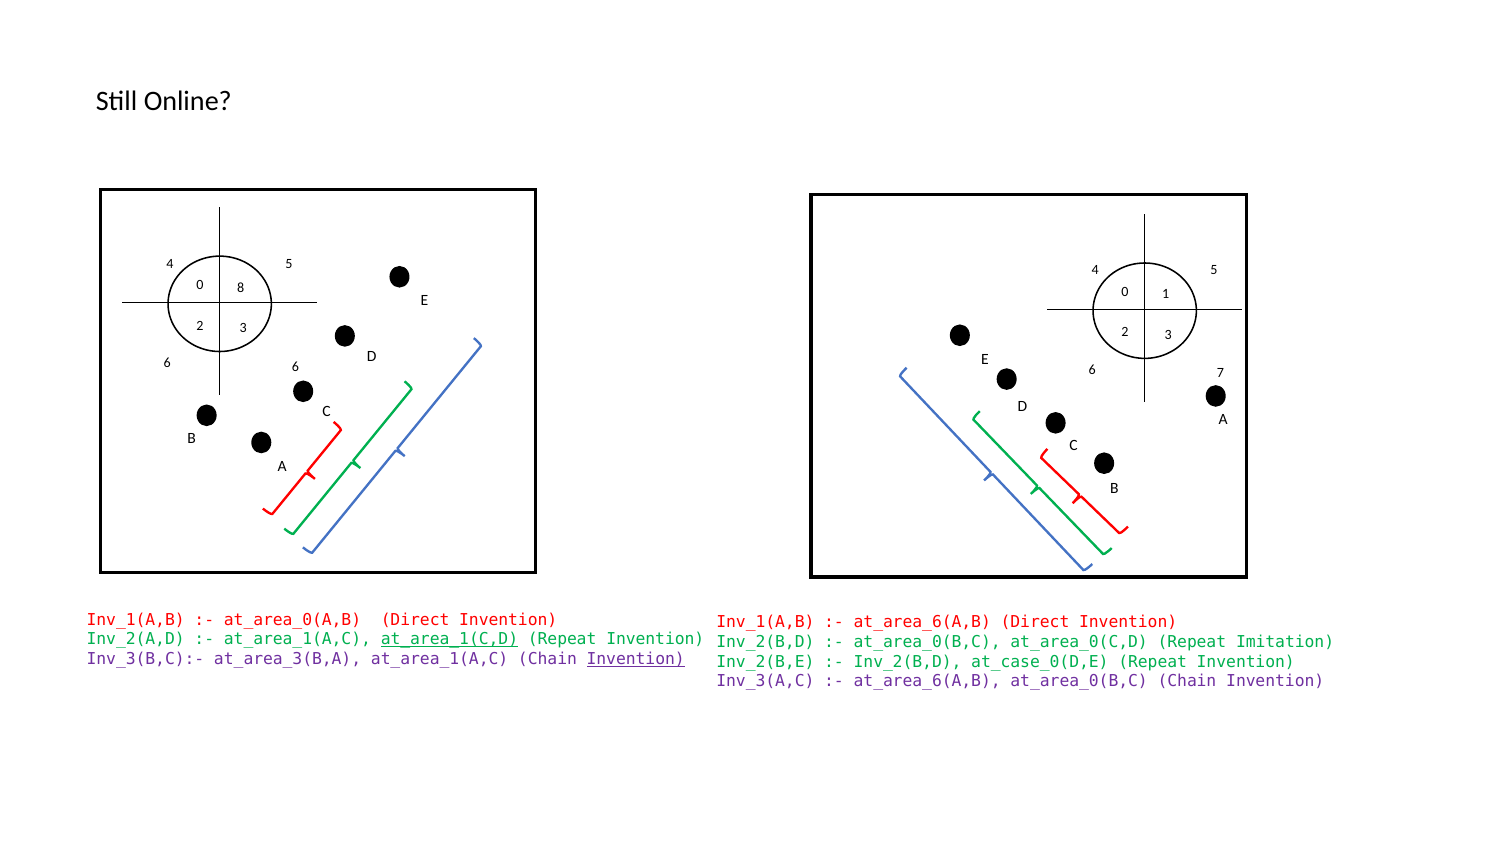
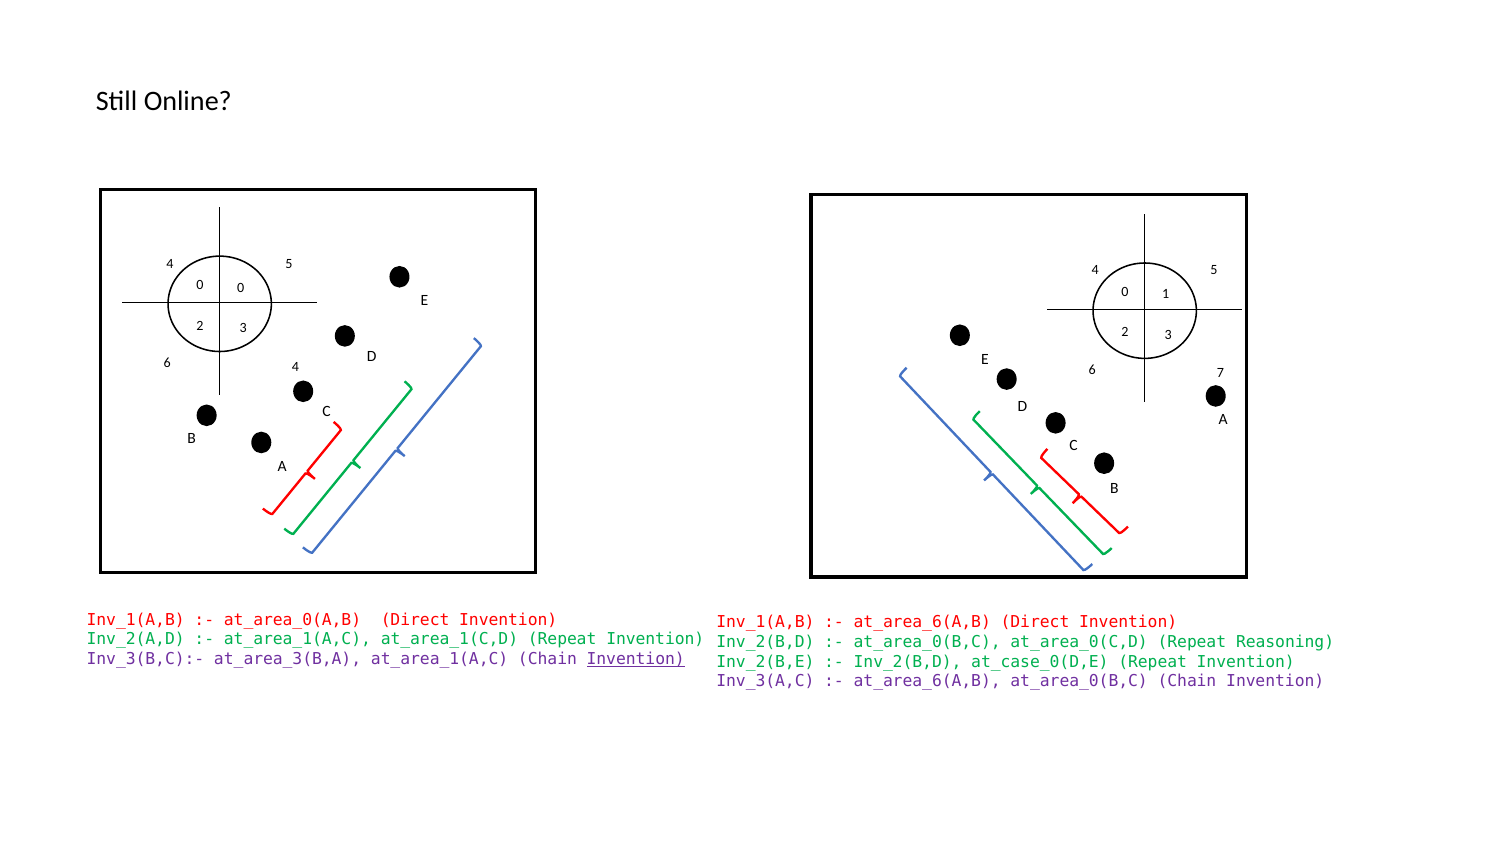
0 8: 8 -> 0
6 6: 6 -> 4
at_area_1(C,D underline: present -> none
Imitation: Imitation -> Reasoning
